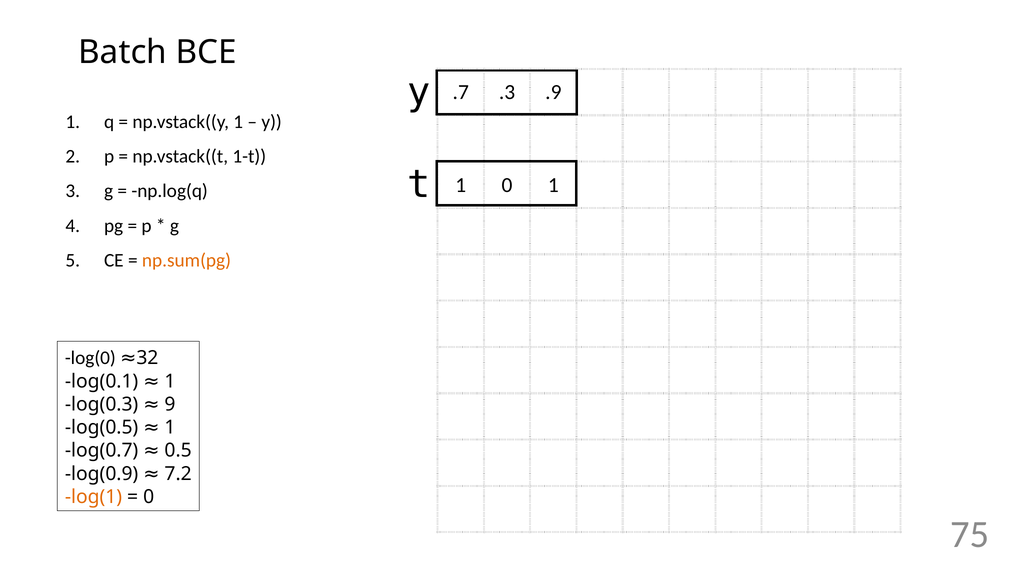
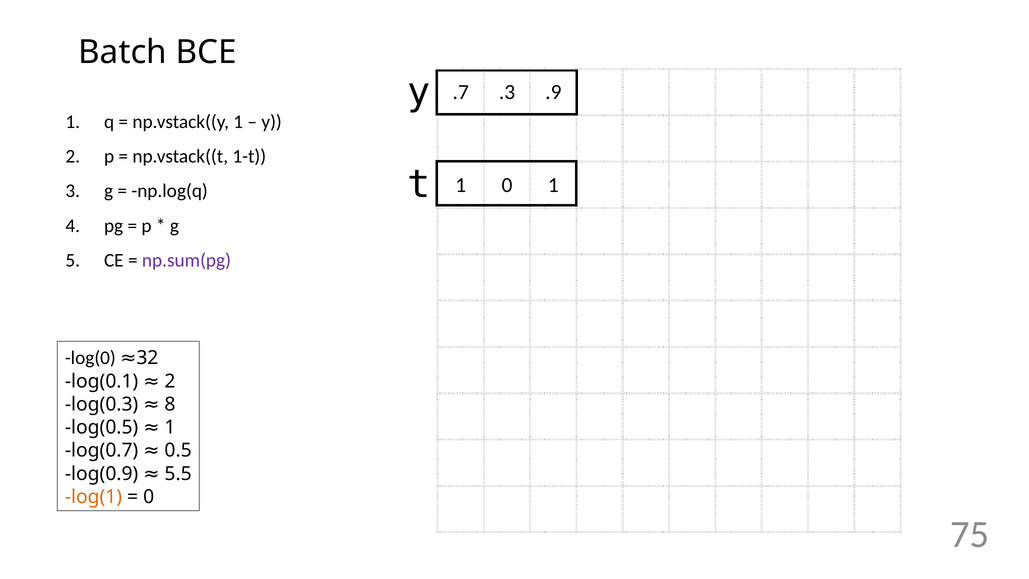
np.sum(pg colour: orange -> purple
log(0.1 1: 1 -> 2
9: 9 -> 8
7.2: 7.2 -> 5.5
